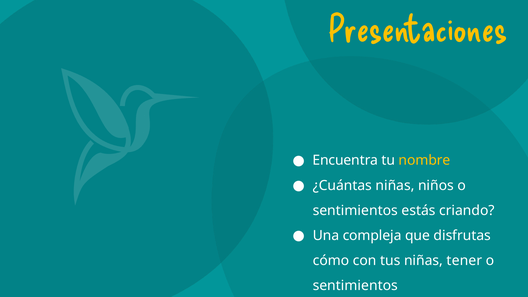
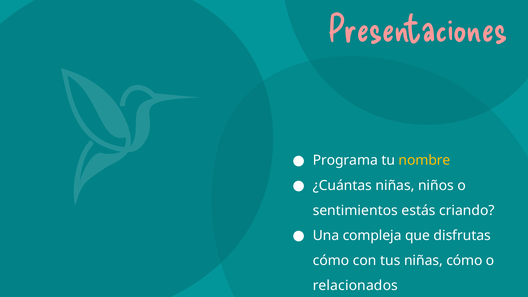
Presentaciones colour: yellow -> pink
Encuentra: Encuentra -> Programa
niñas tener: tener -> cómo
sentimientos at (355, 286): sentimientos -> relacionados
